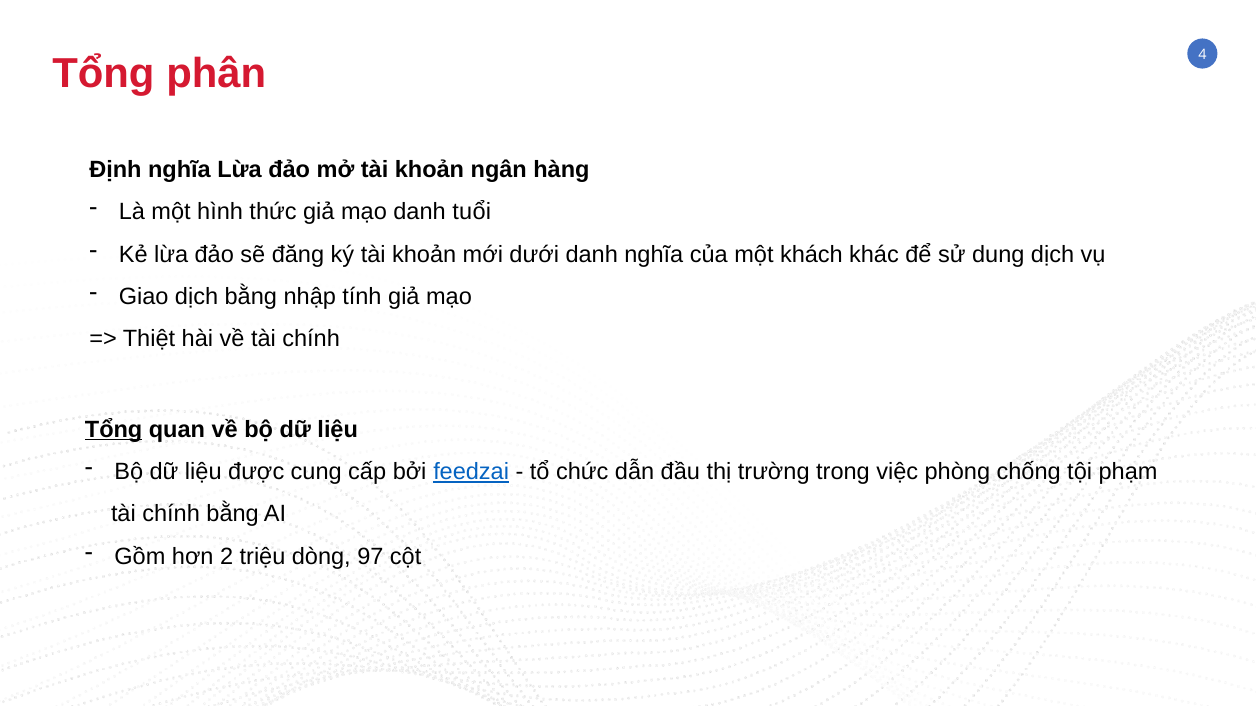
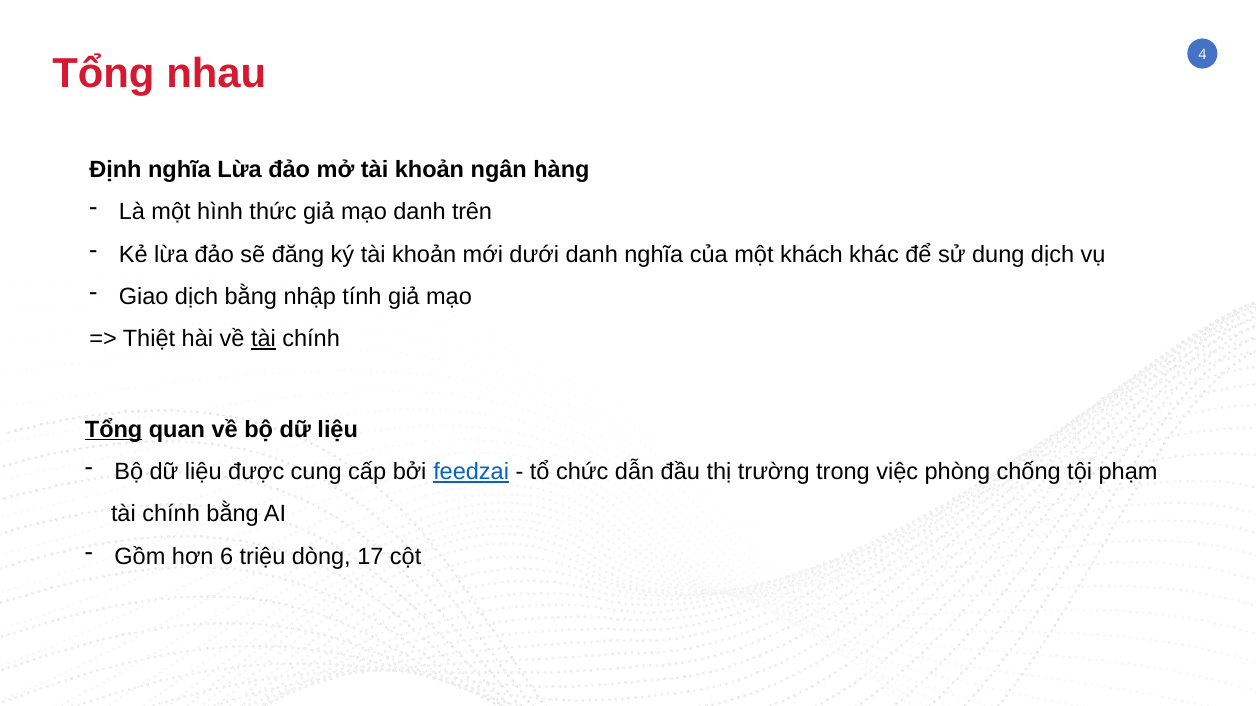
phân: phân -> nhau
tuổi: tuổi -> trên
tài at (263, 339) underline: none -> present
2: 2 -> 6
97: 97 -> 17
